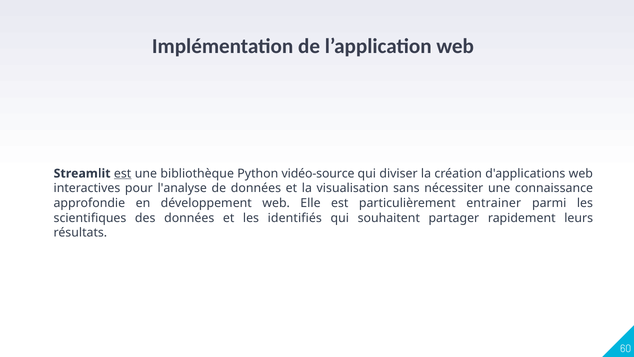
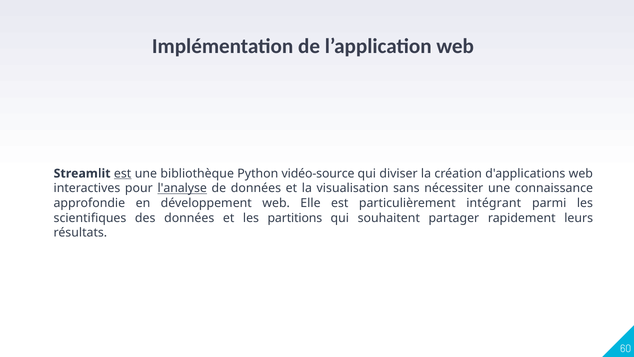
l'analyse underline: none -> present
entrainer: entrainer -> intégrant
identifiés: identifiés -> partitions
